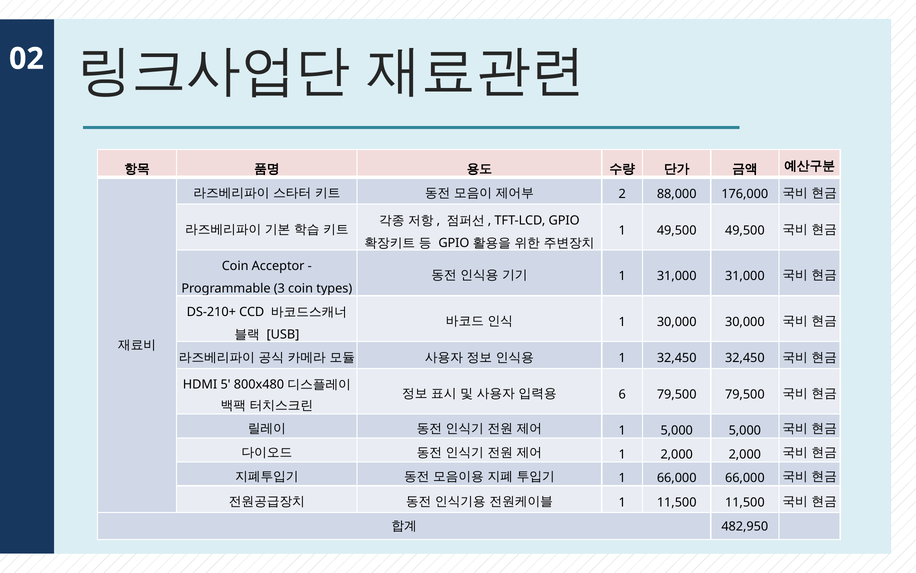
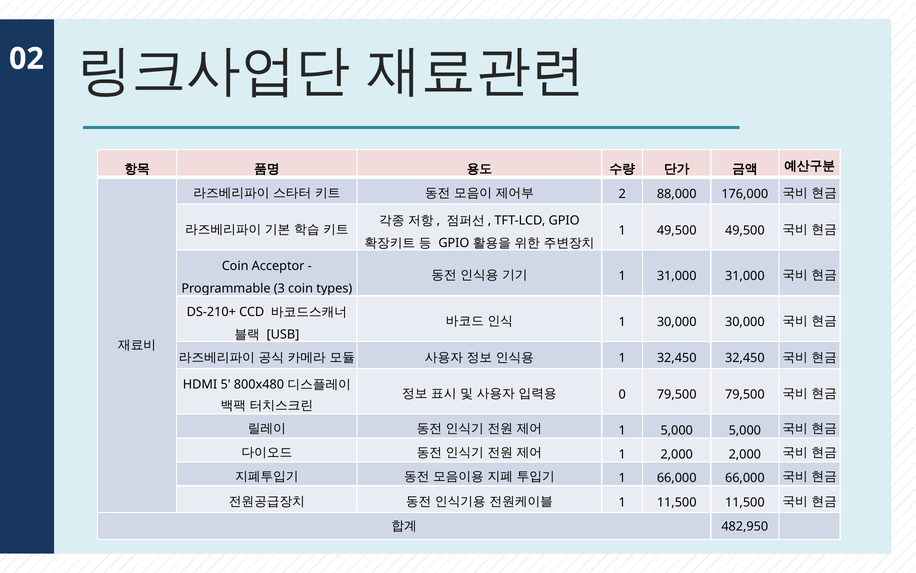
6: 6 -> 0
